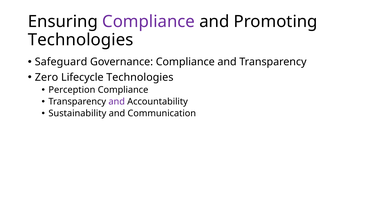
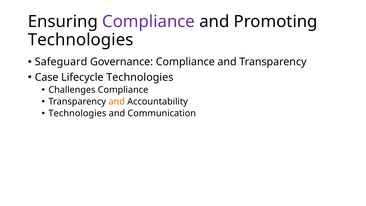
Zero: Zero -> Case
Perception: Perception -> Challenges
and at (117, 102) colour: purple -> orange
Sustainability at (77, 113): Sustainability -> Technologies
